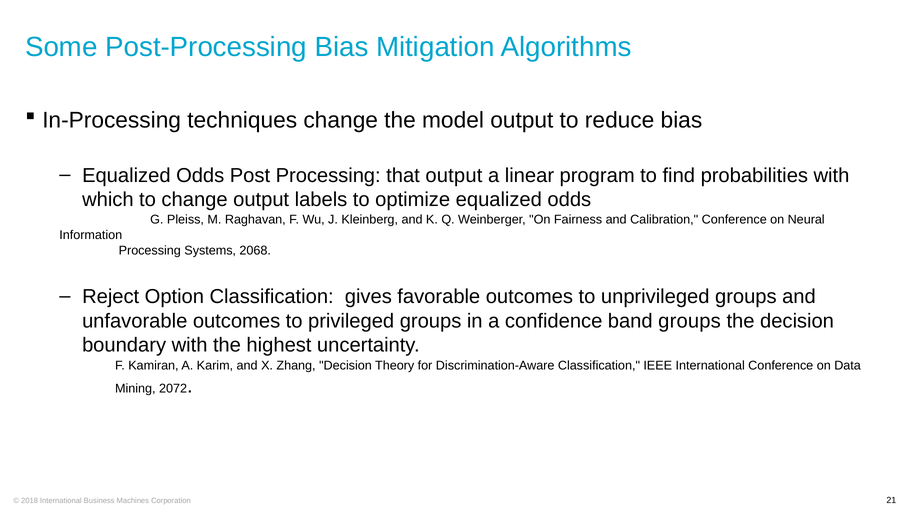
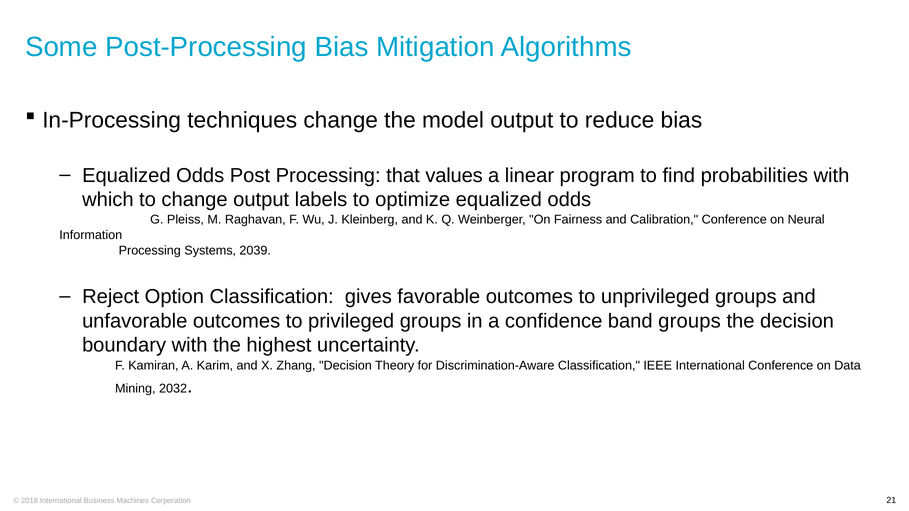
that output: output -> values
2068: 2068 -> 2039
2072: 2072 -> 2032
